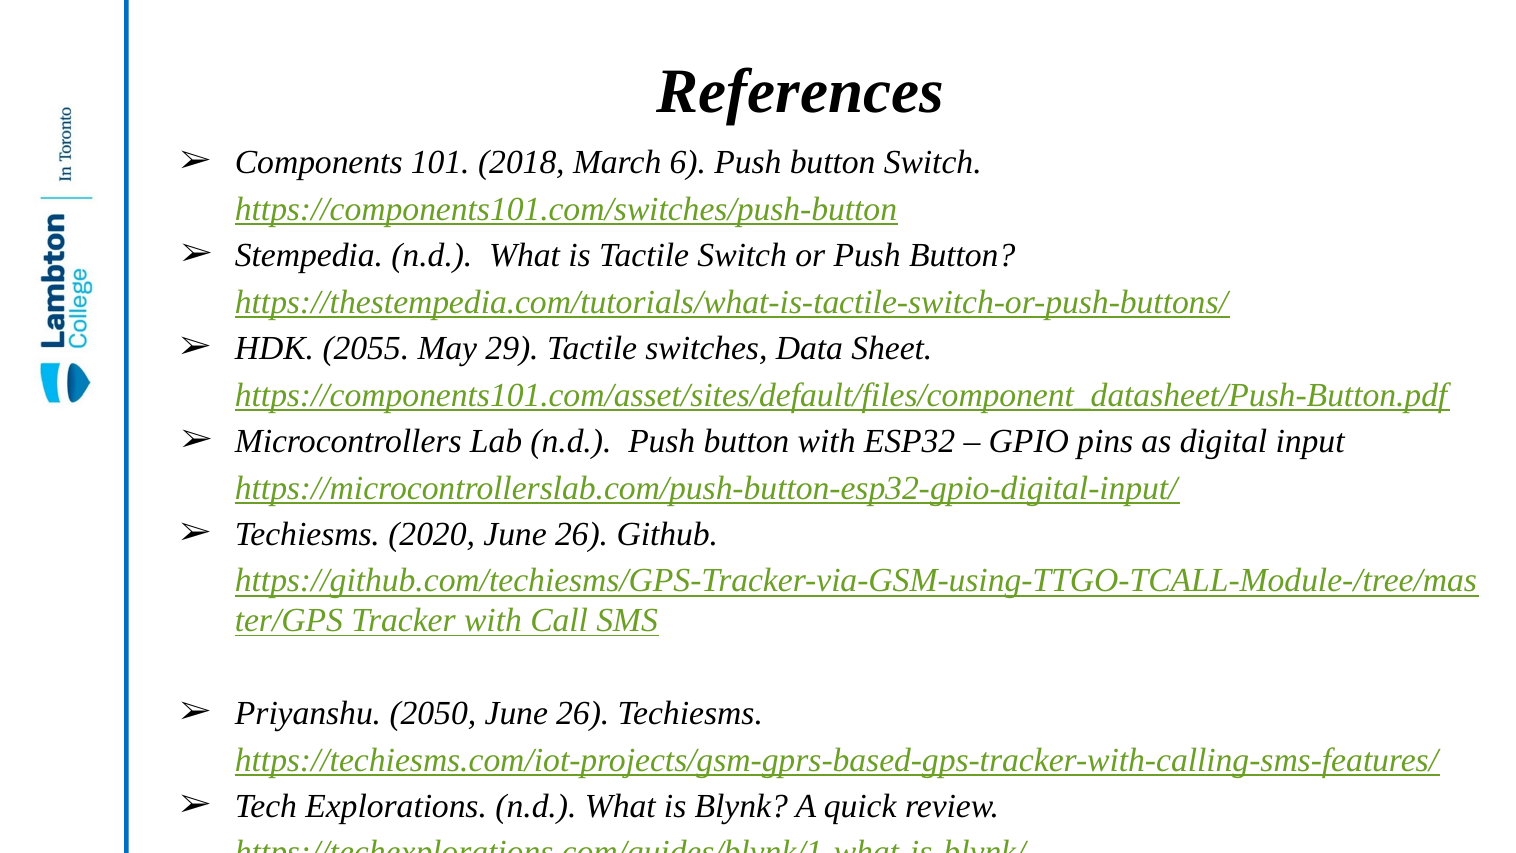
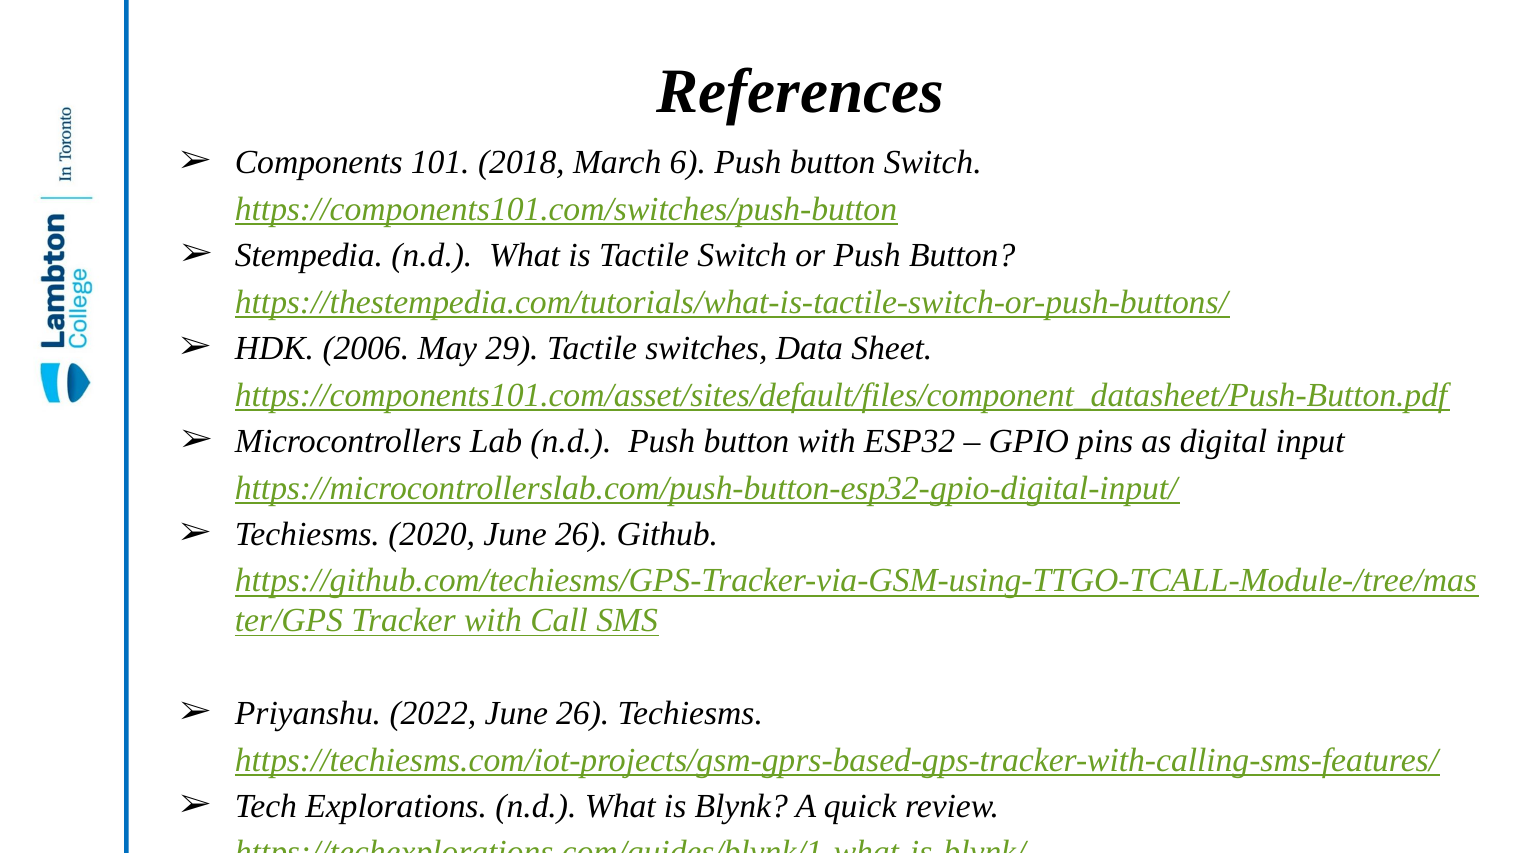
2055: 2055 -> 2006
2050: 2050 -> 2022
